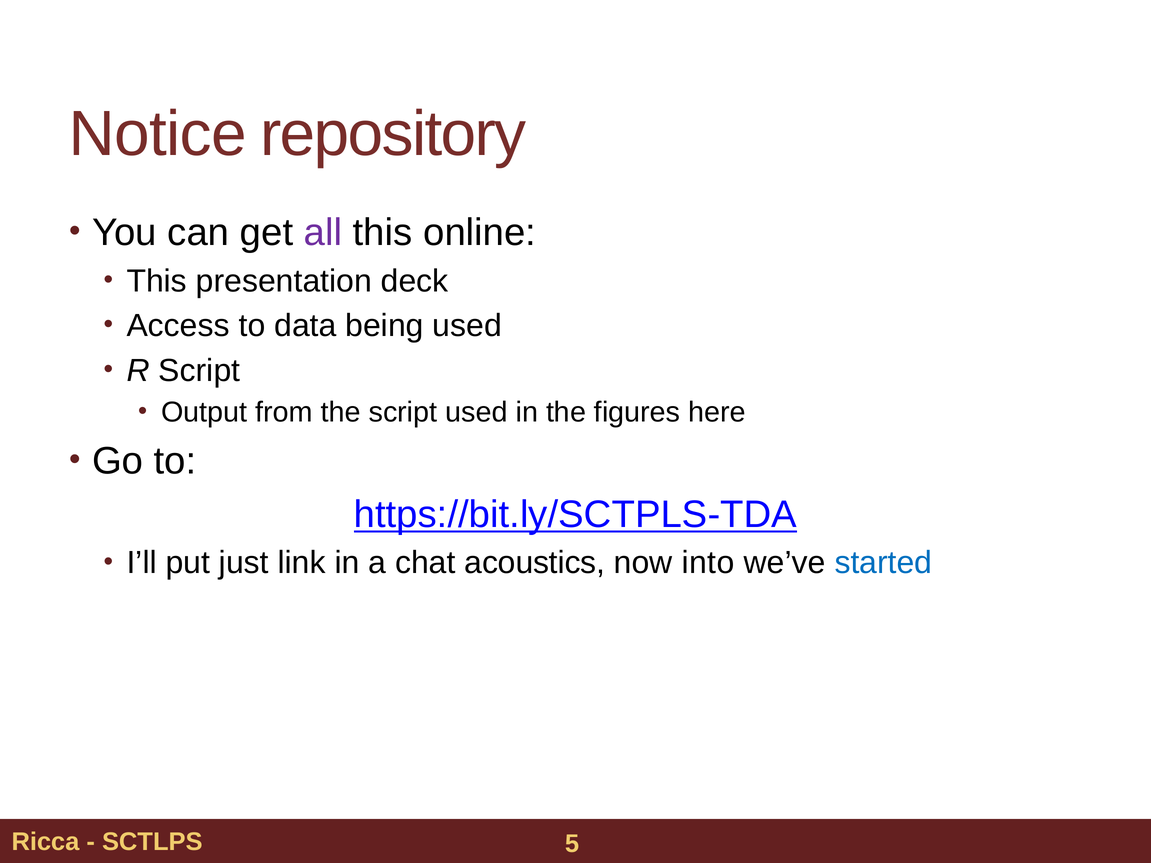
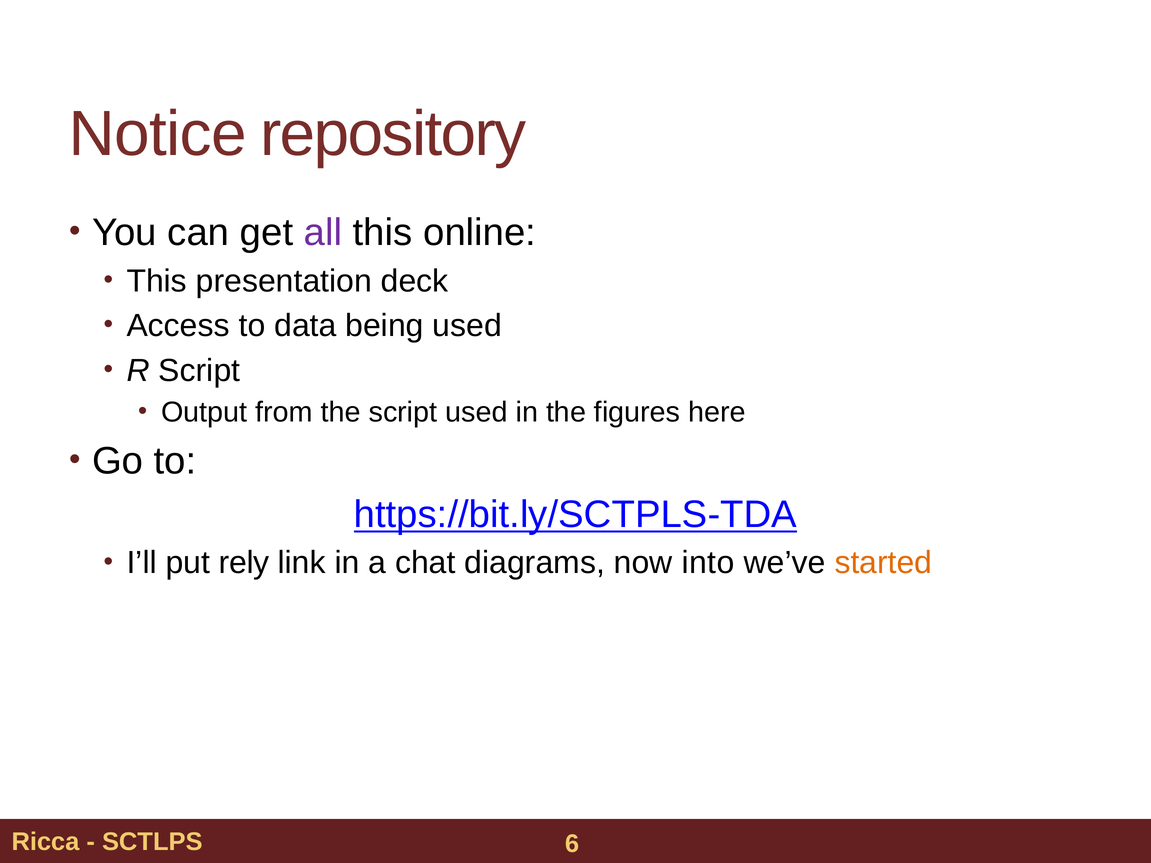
just: just -> rely
acoustics: acoustics -> diagrams
started colour: blue -> orange
5: 5 -> 6
